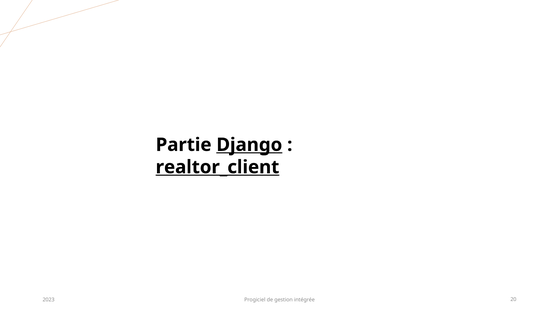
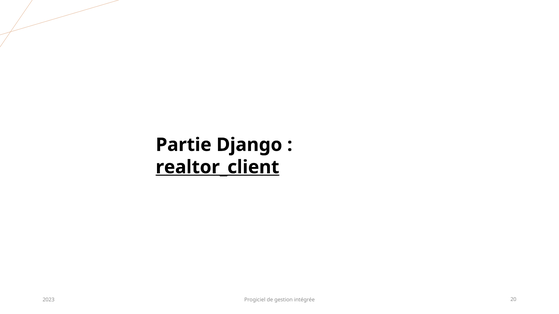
Django underline: present -> none
